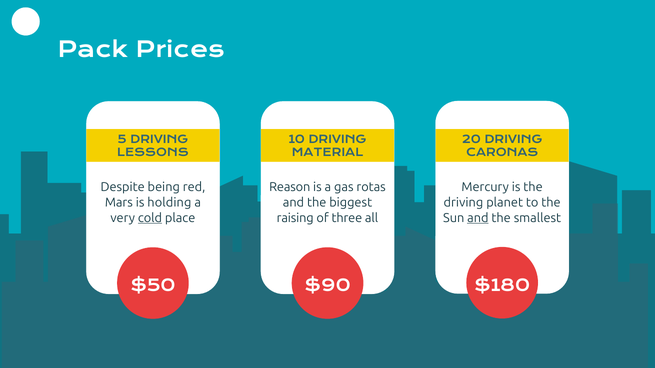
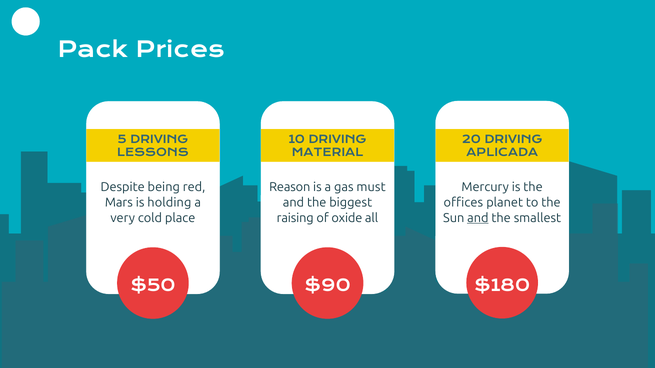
CARONAS: CARONAS -> APLICADA
rotas: rotas -> must
driving at (463, 203): driving -> offices
cold underline: present -> none
three: three -> oxide
